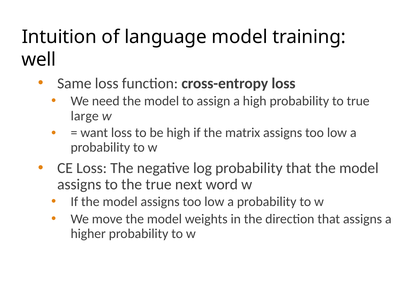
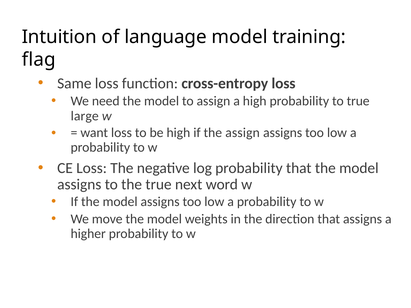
well: well -> flag
the matrix: matrix -> assign
